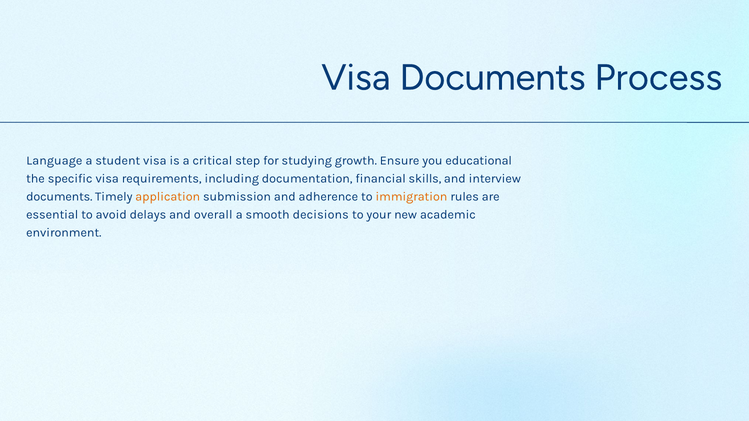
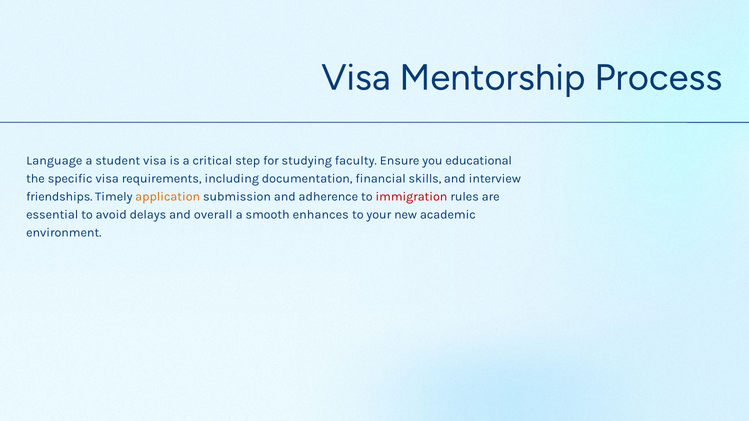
Visa Documents: Documents -> Mentorship
growth: growth -> faculty
documents at (59, 197): documents -> friendships
immigration colour: orange -> red
decisions: decisions -> enhances
